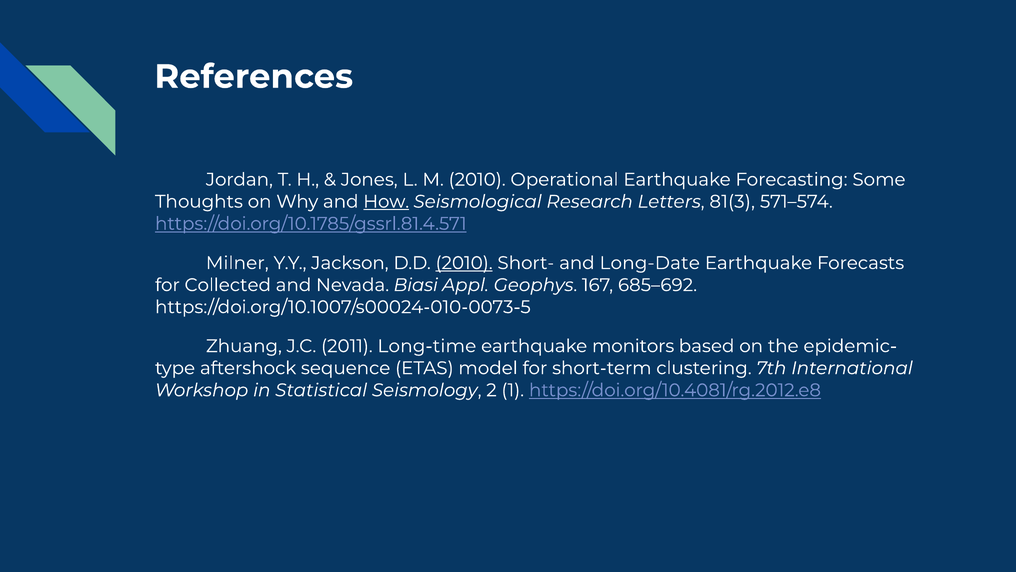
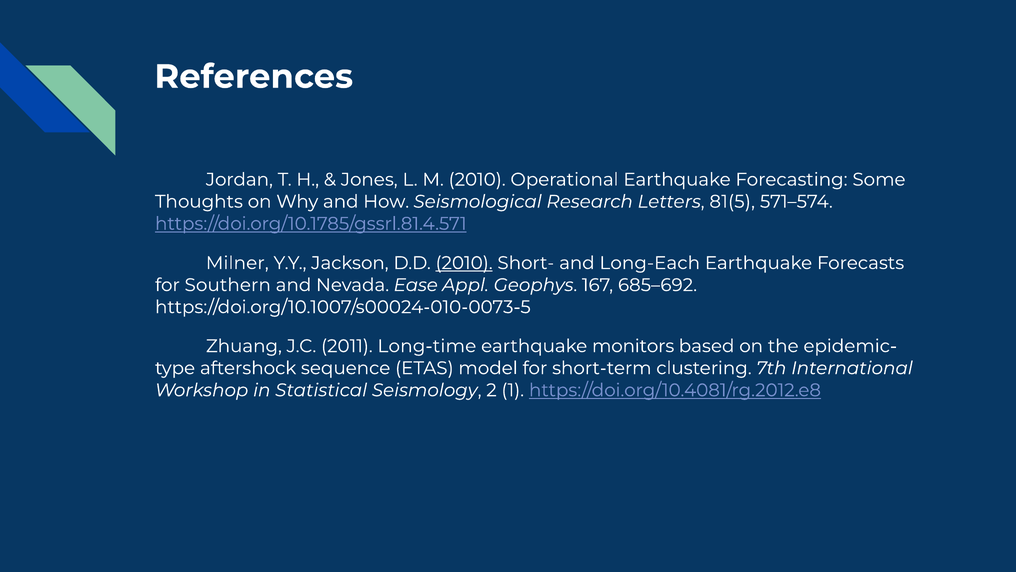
How underline: present -> none
81(3: 81(3 -> 81(5
Long-Date: Long-Date -> Long-Each
Collected: Collected -> Southern
Biasi: Biasi -> Ease
